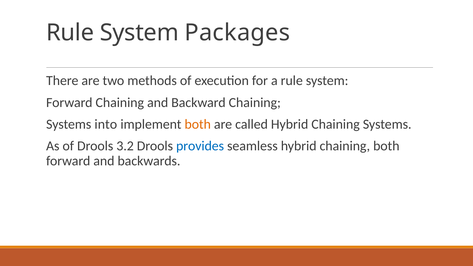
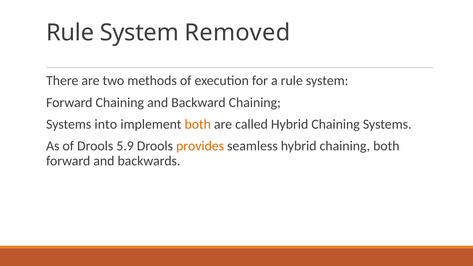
Packages: Packages -> Removed
3.2: 3.2 -> 5.9
provides colour: blue -> orange
